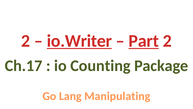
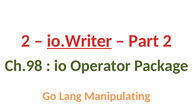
Part underline: present -> none
Ch.17: Ch.17 -> Ch.98
Counting: Counting -> Operator
